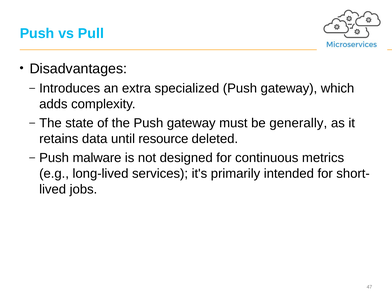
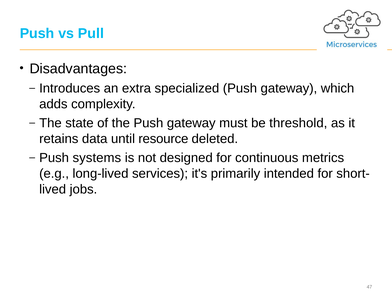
generally: generally -> threshold
malware: malware -> systems
